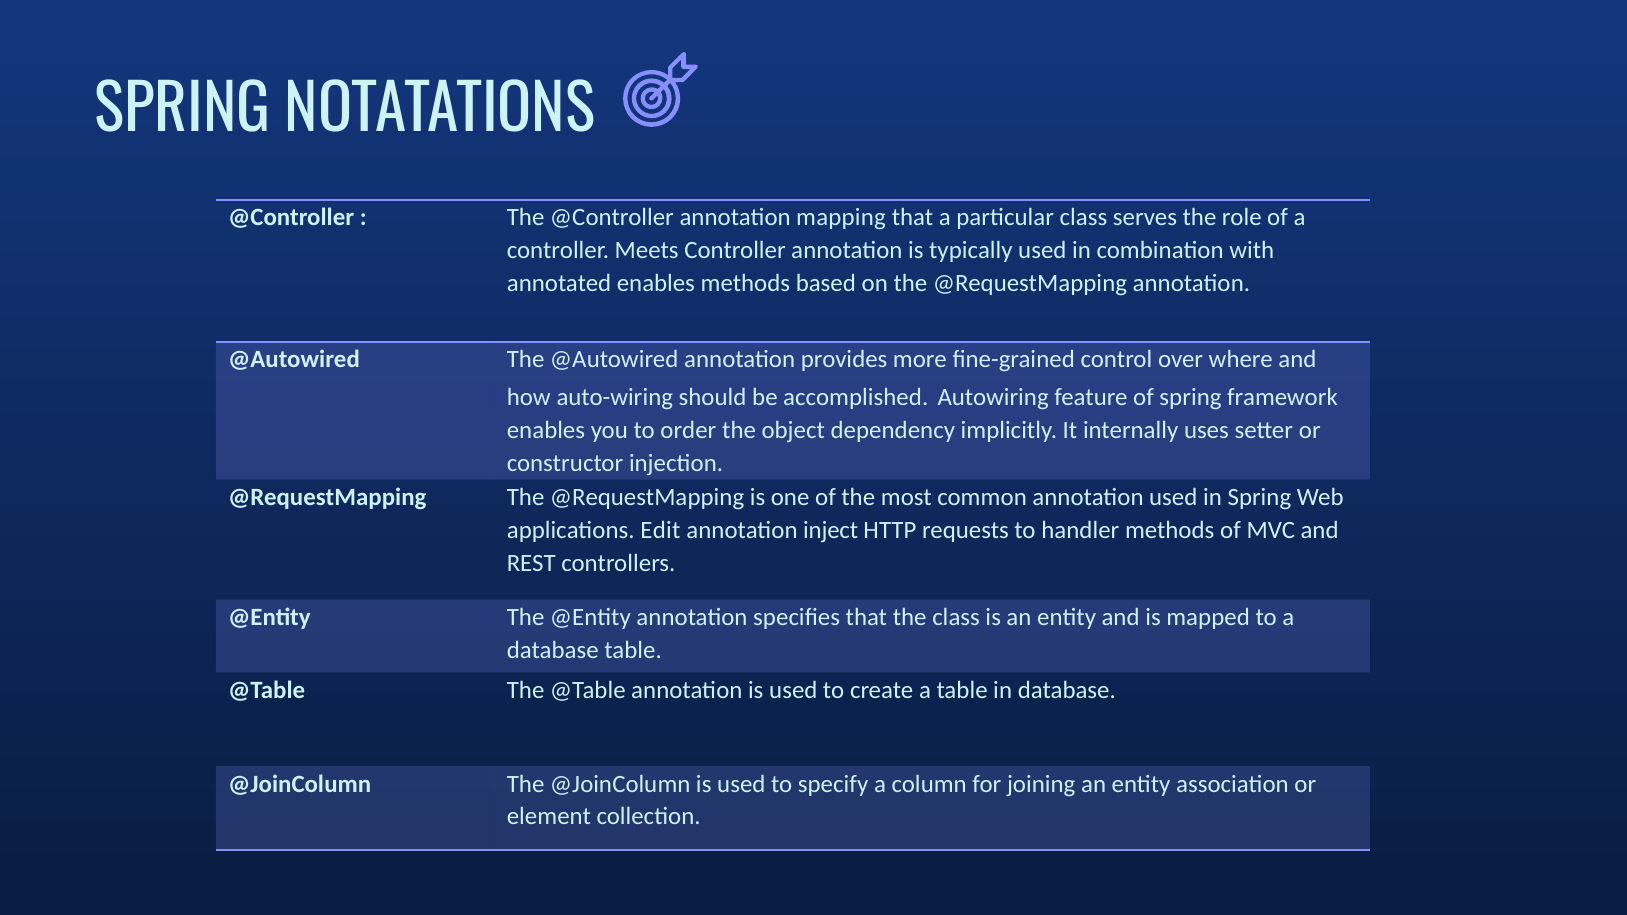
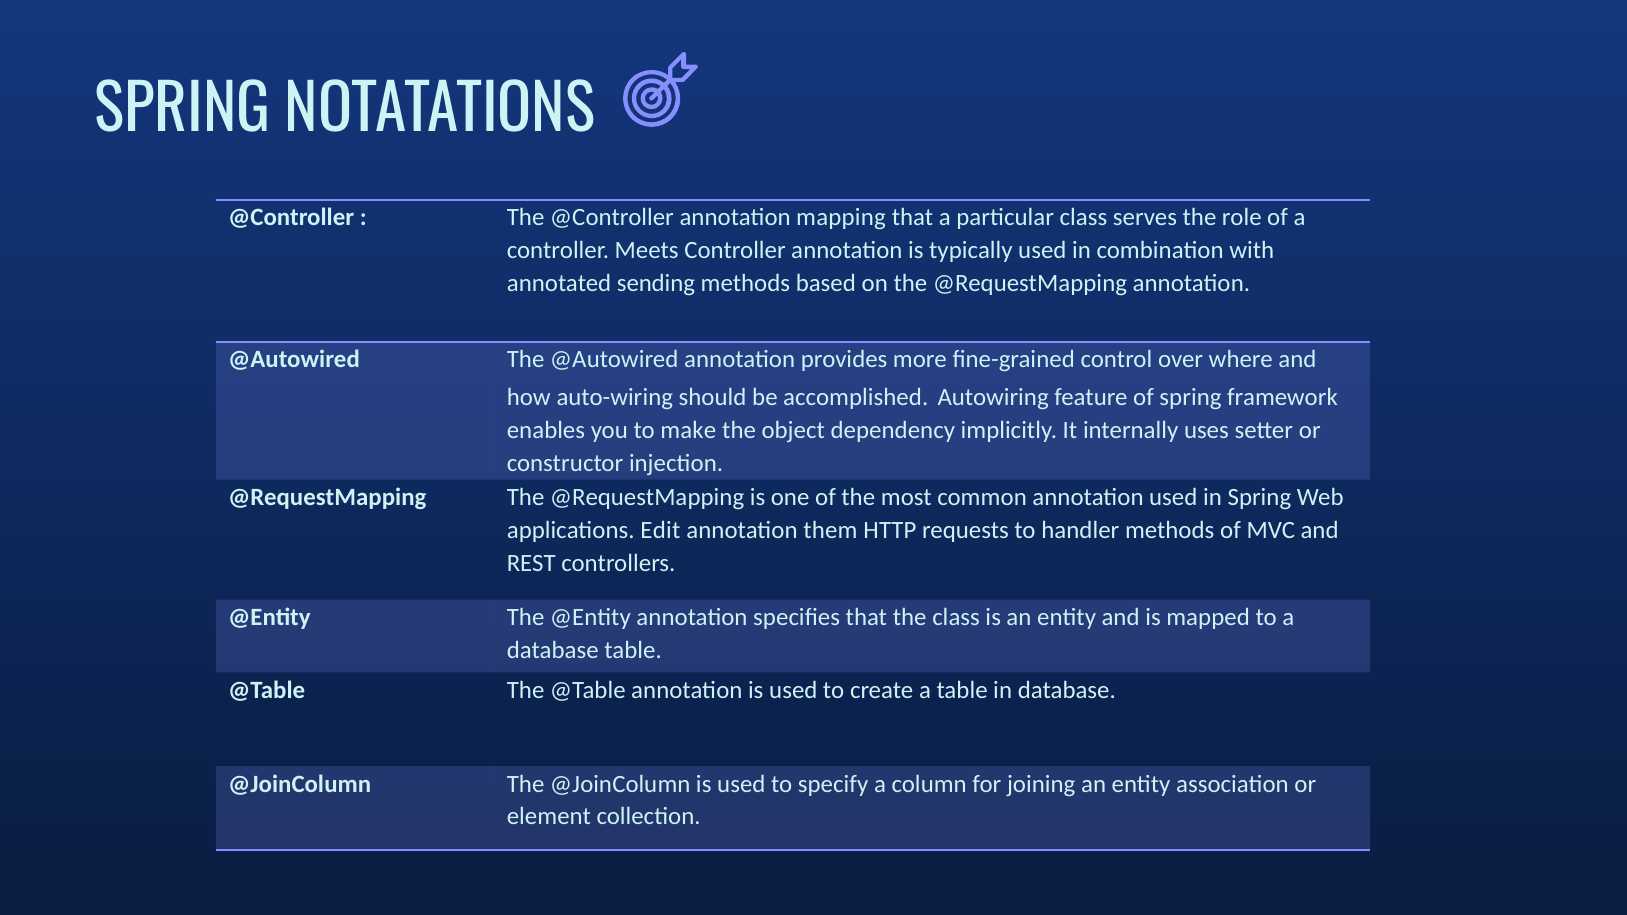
annotated enables: enables -> sending
order: order -> make
inject: inject -> them
